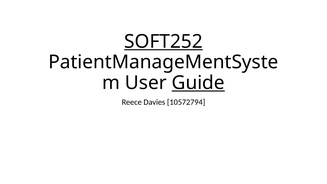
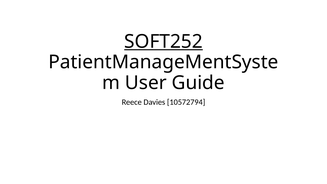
Guide underline: present -> none
